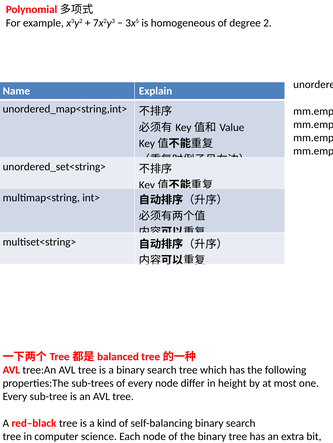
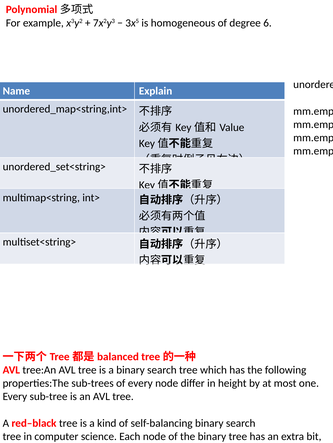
degree 2: 2 -> 6
